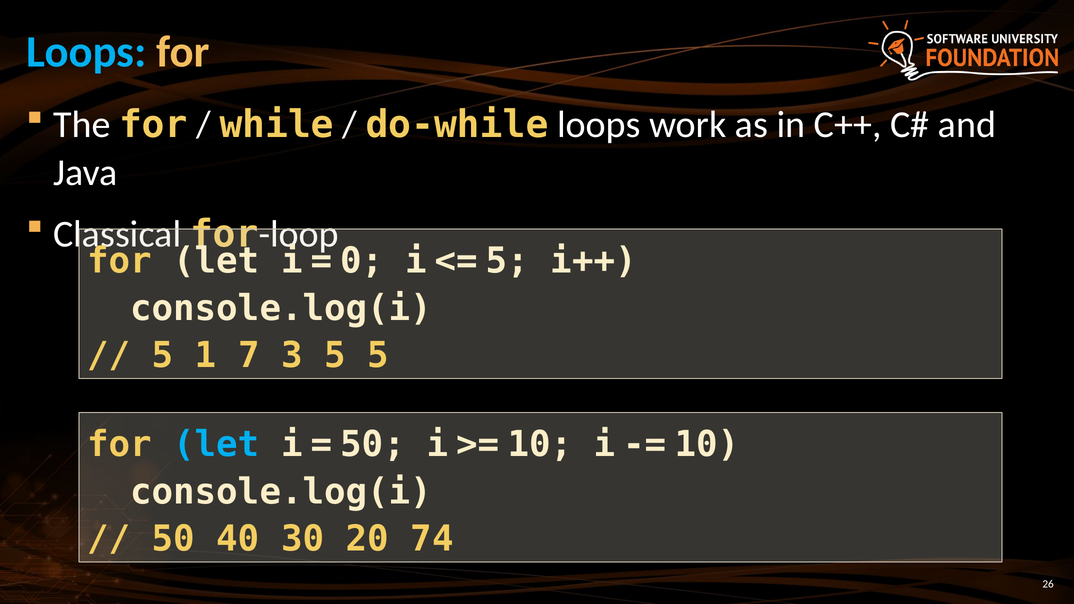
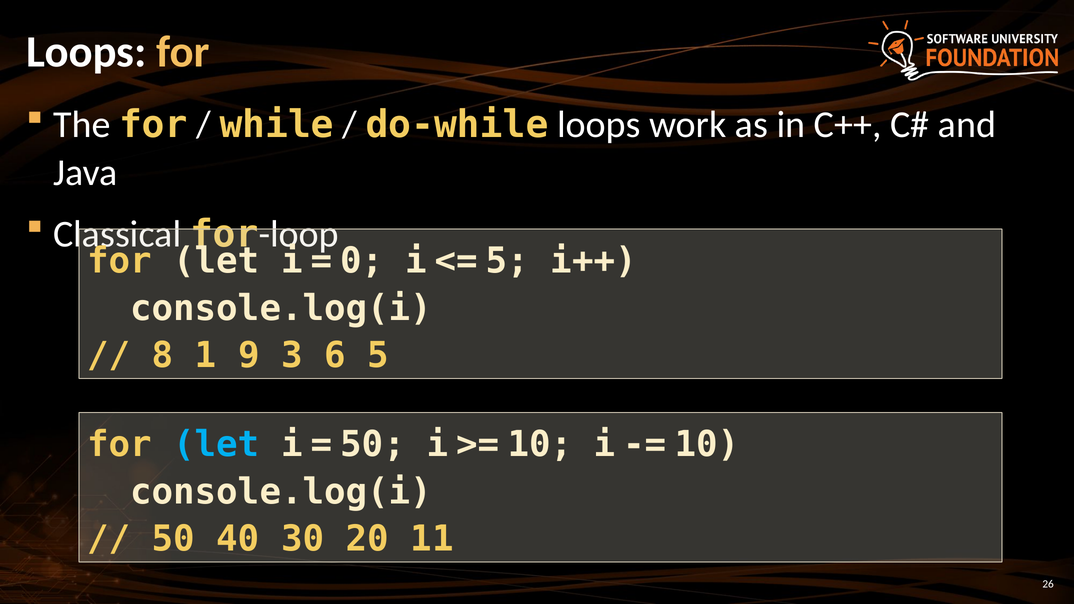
Loops at (86, 52) colour: light blue -> white
5 at (163, 356): 5 -> 8
7: 7 -> 9
3 5: 5 -> 6
74: 74 -> 11
